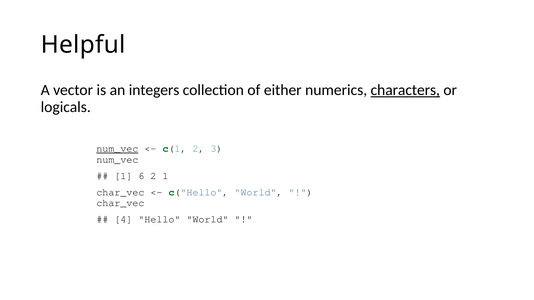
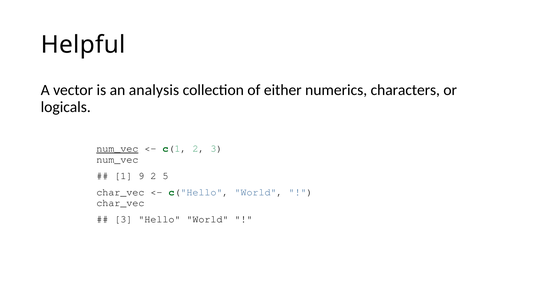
integers: integers -> analysis
characters underline: present -> none
6: 6 -> 9
2 1: 1 -> 5
4 at (123, 220): 4 -> 3
